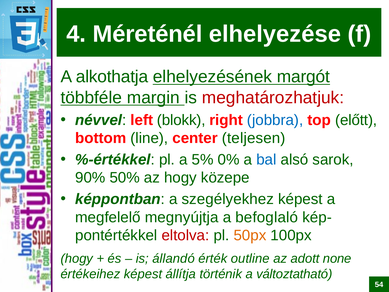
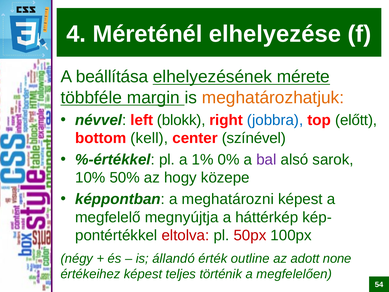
alkothatja: alkothatja -> beállítása
margót: margót -> mérete
meghatározhatjuk colour: red -> orange
line: line -> kell
teljesen: teljesen -> színével
5%: 5% -> 1%
bal colour: blue -> purple
90%: 90% -> 10%
szegélyekhez: szegélyekhez -> meghatározni
befoglaló: befoglaló -> háttérkép
50px colour: orange -> red
hogy at (77, 258): hogy -> négy
állítja: állítja -> teljes
változtatható: változtatható -> megfelelően
